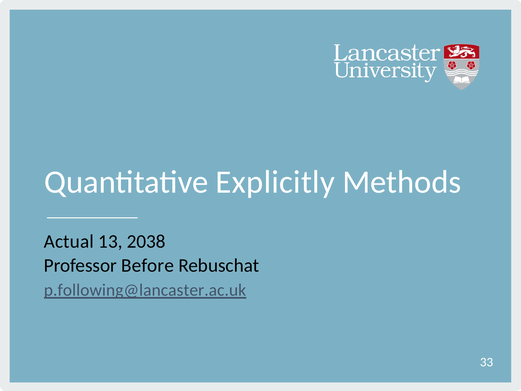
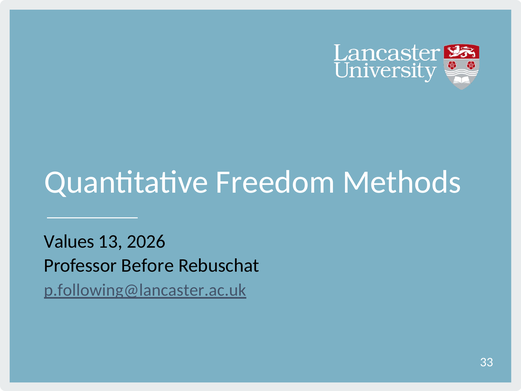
Explicitly: Explicitly -> Freedom
Actual: Actual -> Values
2038: 2038 -> 2026
